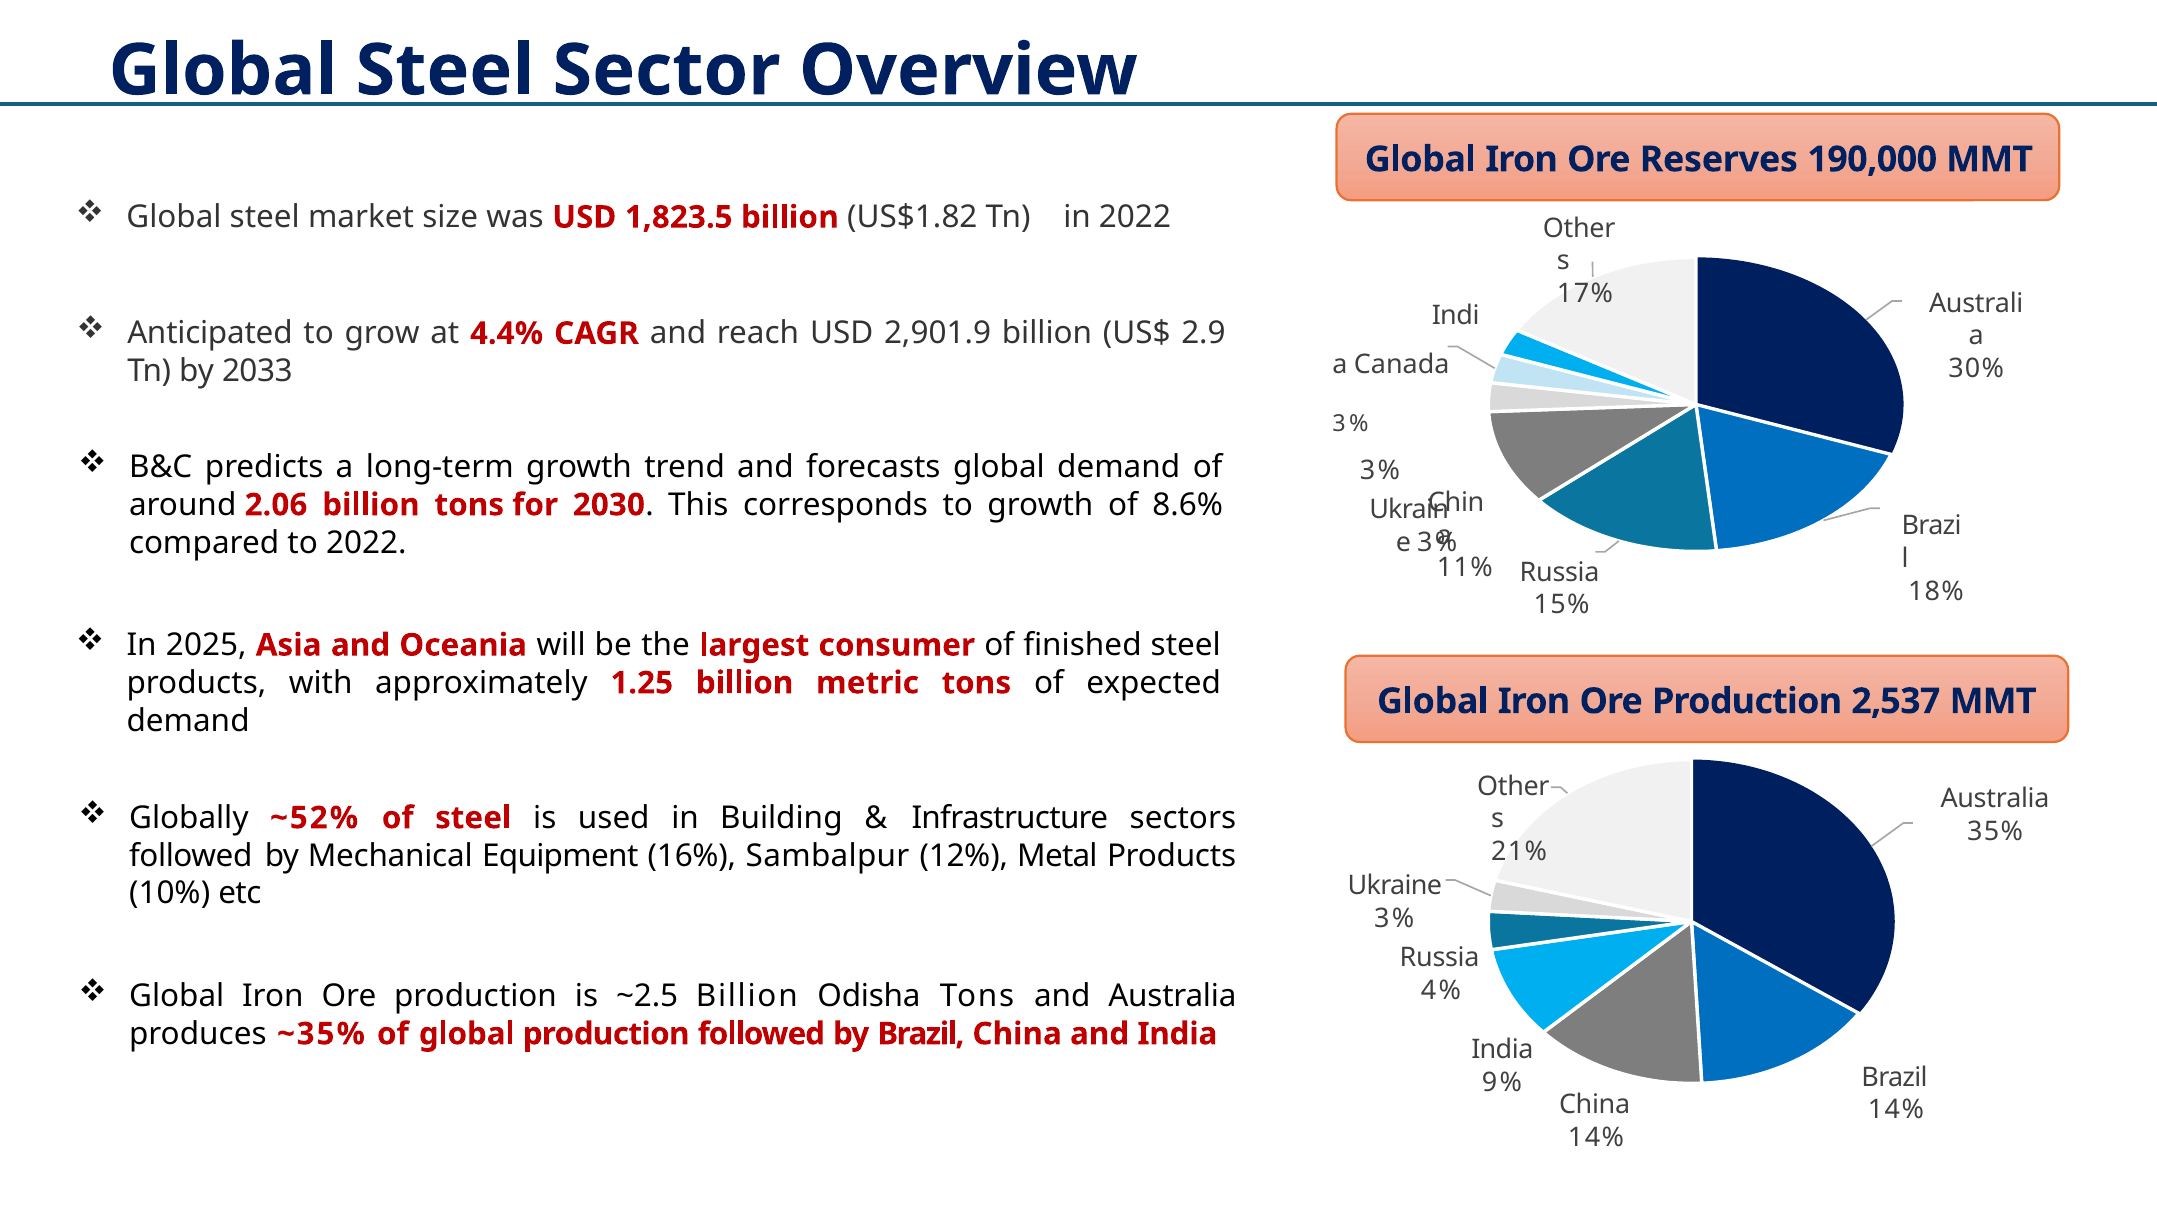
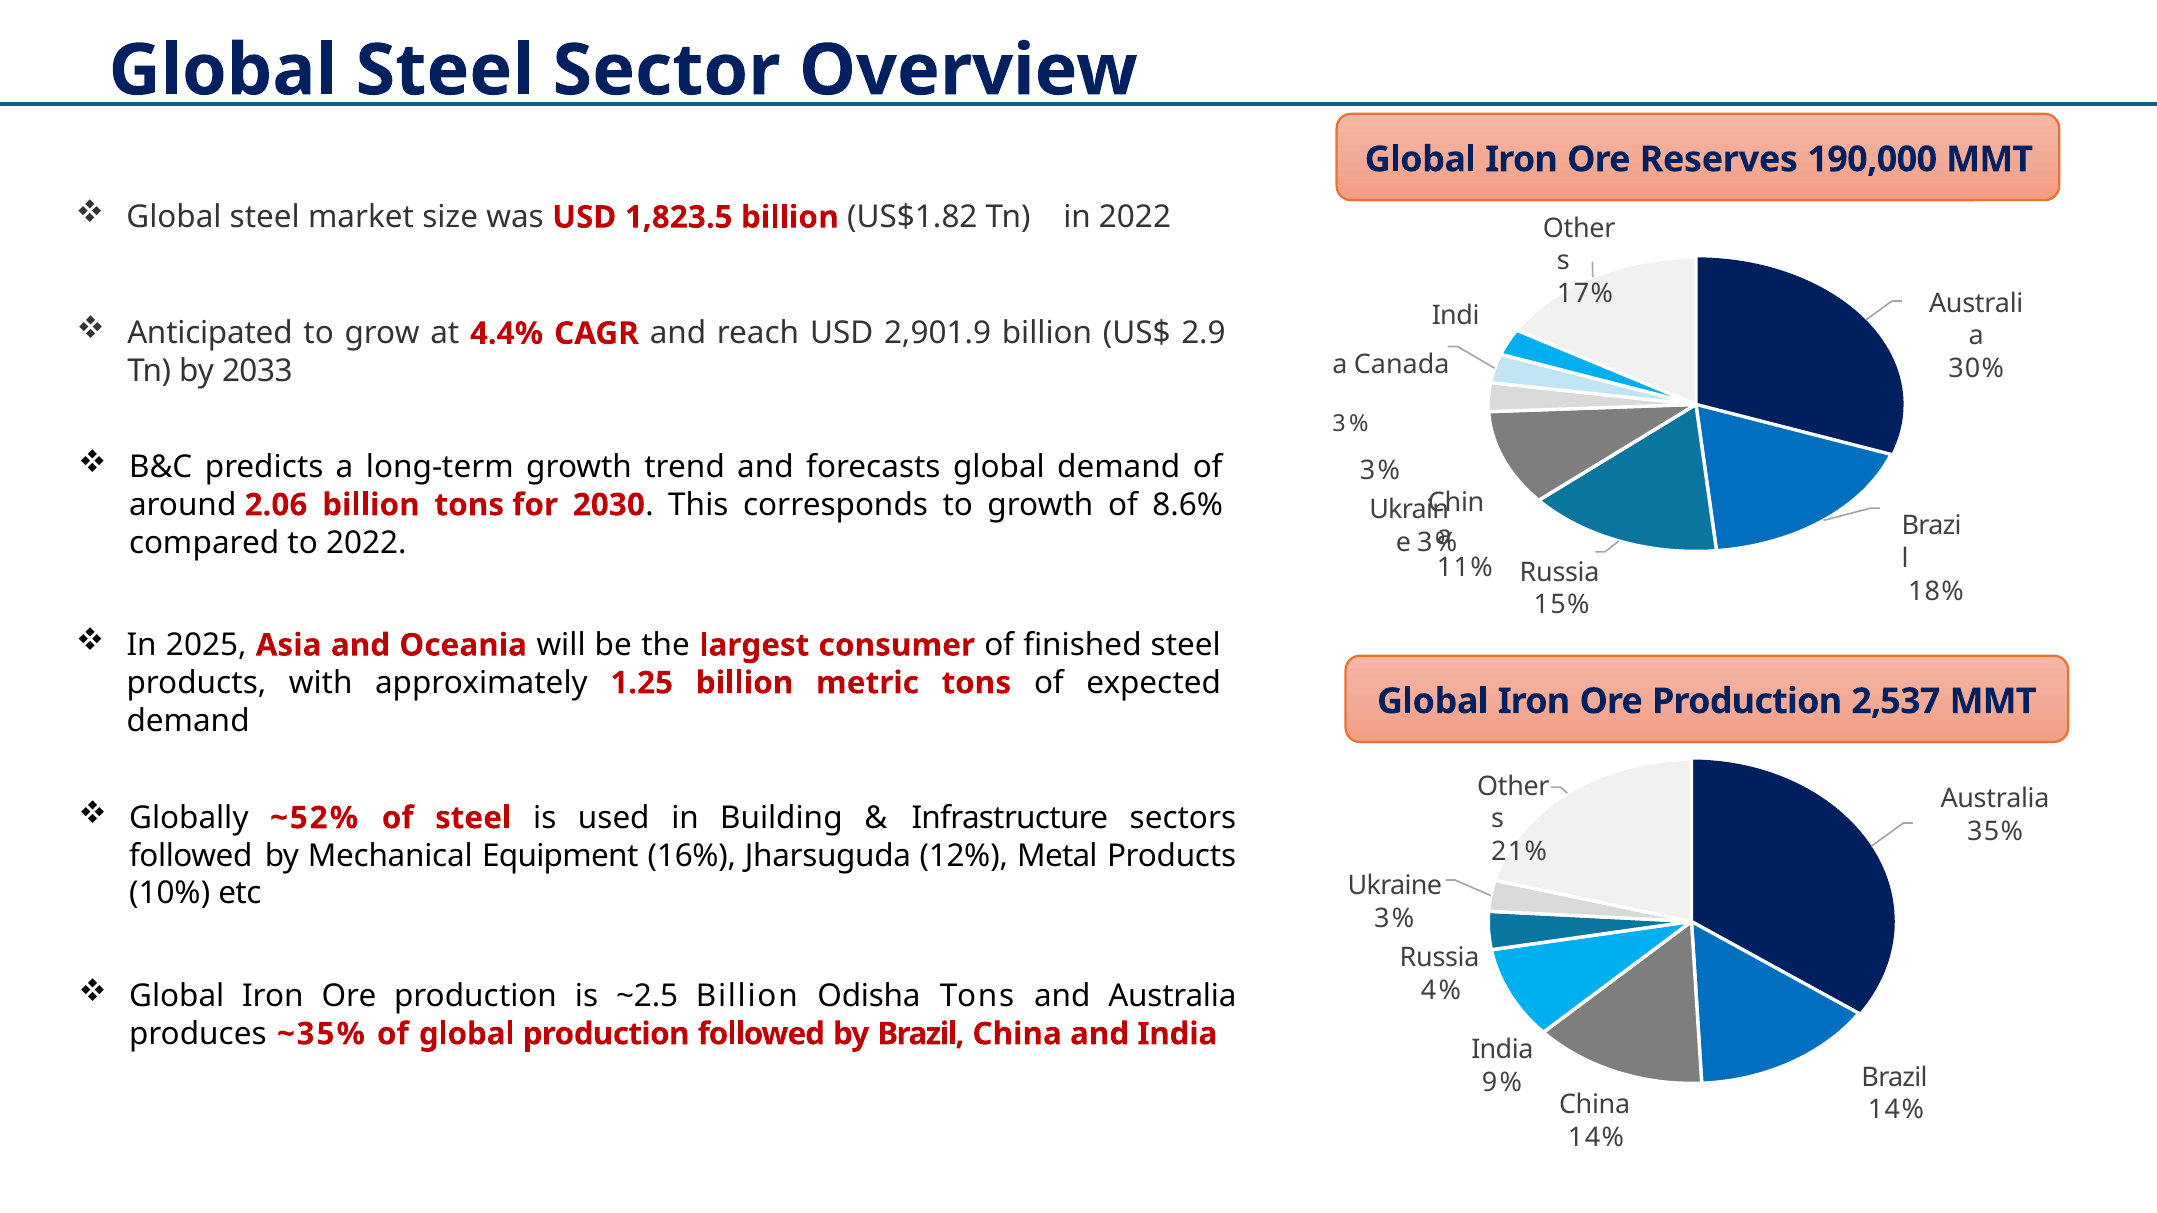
Sambalpur: Sambalpur -> Jharsuguda
